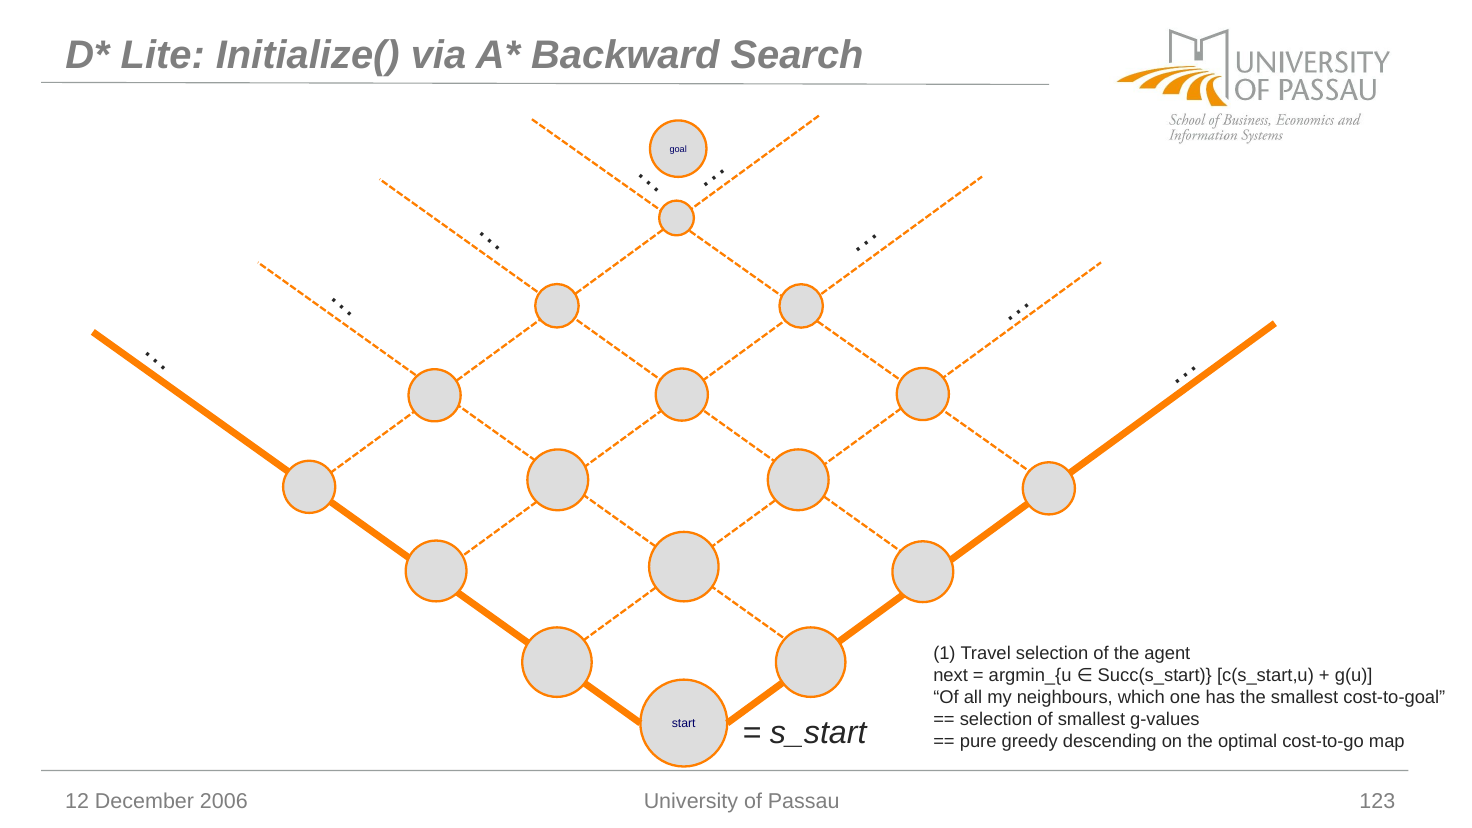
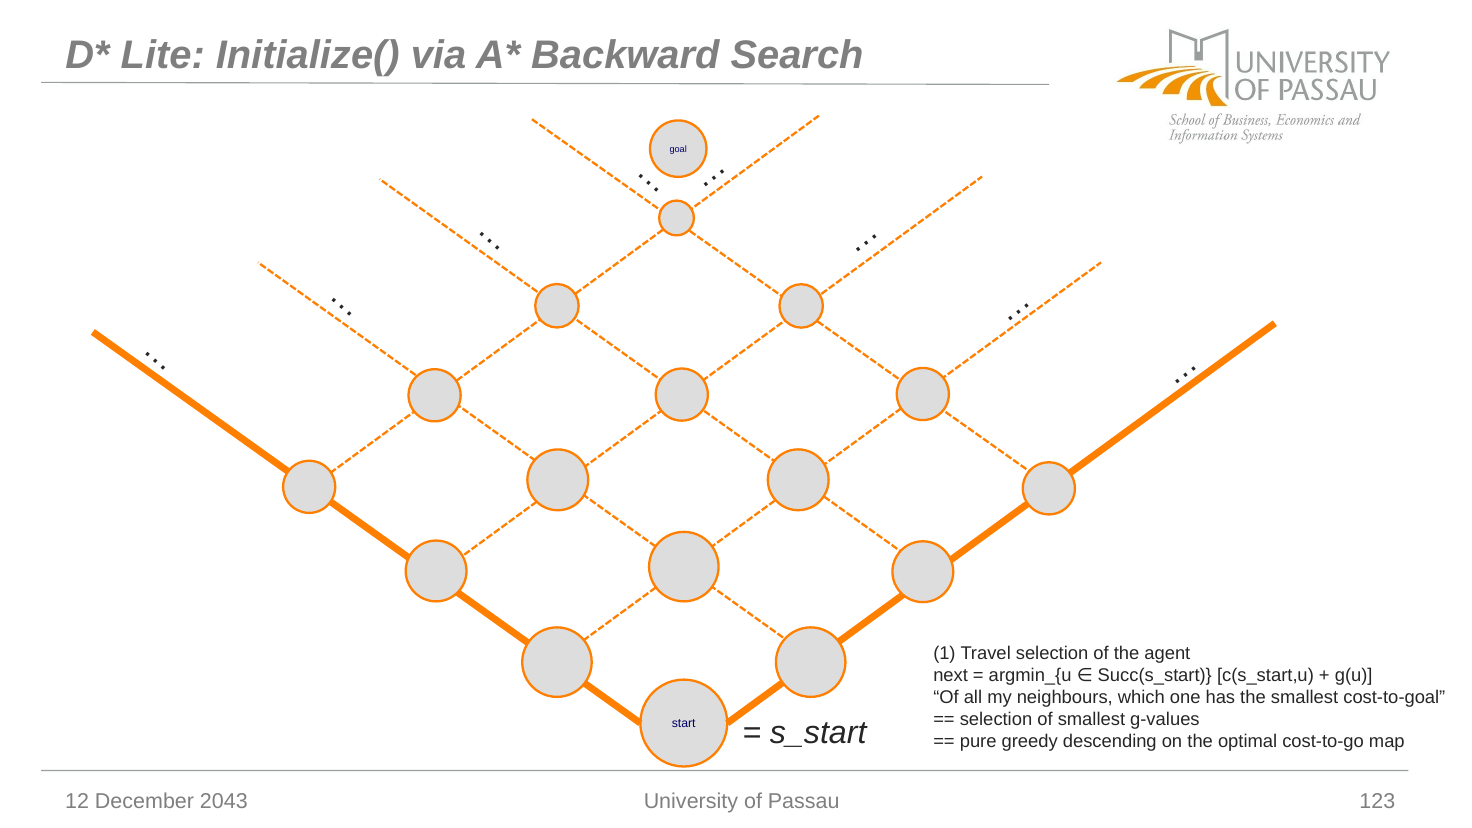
2006: 2006 -> 2043
